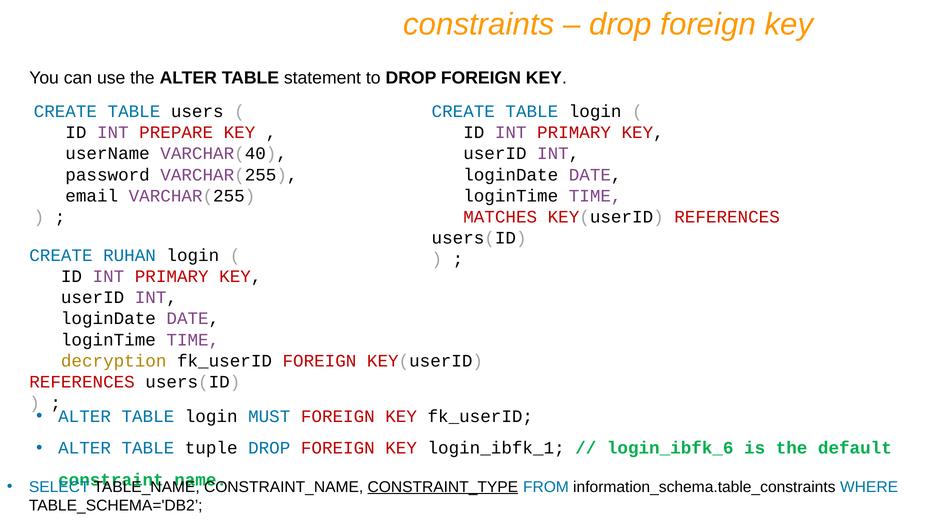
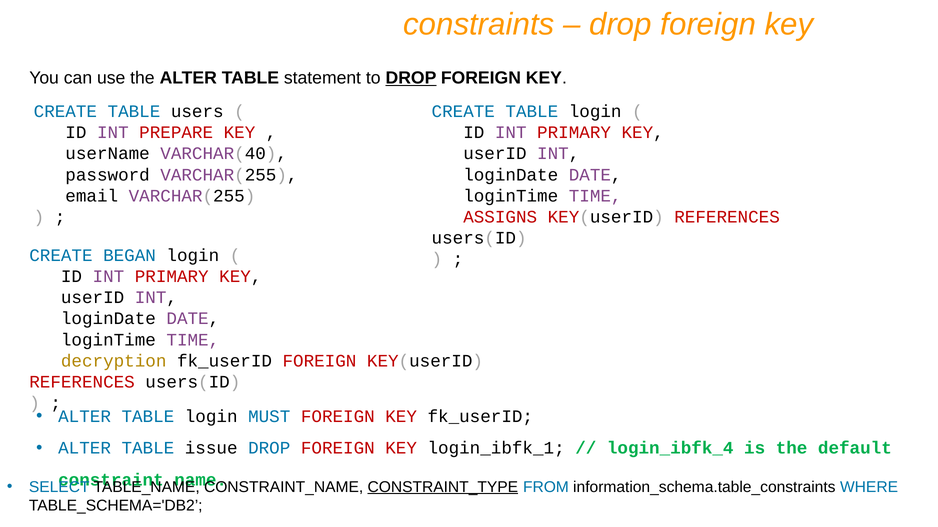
DROP at (411, 78) underline: none -> present
MATCHES: MATCHES -> ASSIGNS
RUHAN: RUHAN -> BEGAN
tuple: tuple -> issue
login_ibfk_6: login_ibfk_6 -> login_ibfk_4
